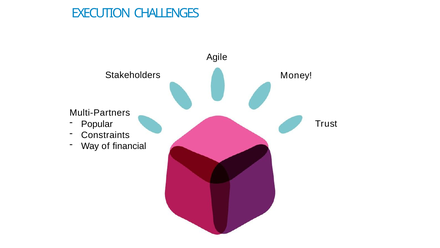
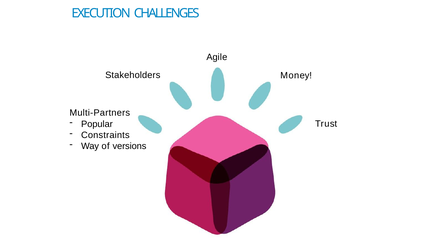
financial: financial -> versions
